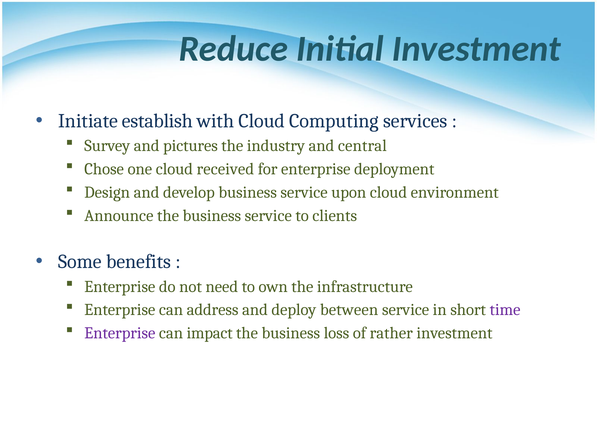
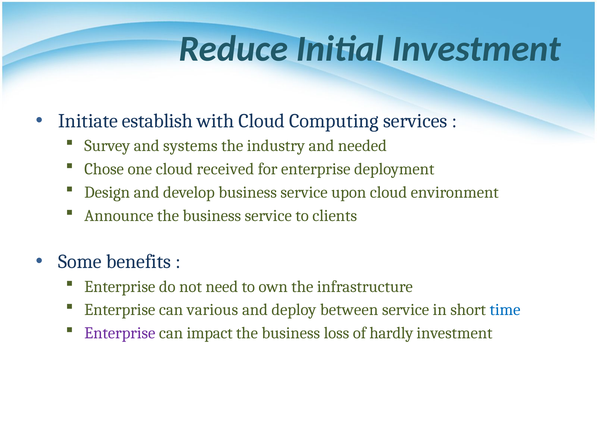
pictures: pictures -> systems
central: central -> needed
address: address -> various
time colour: purple -> blue
rather: rather -> hardly
